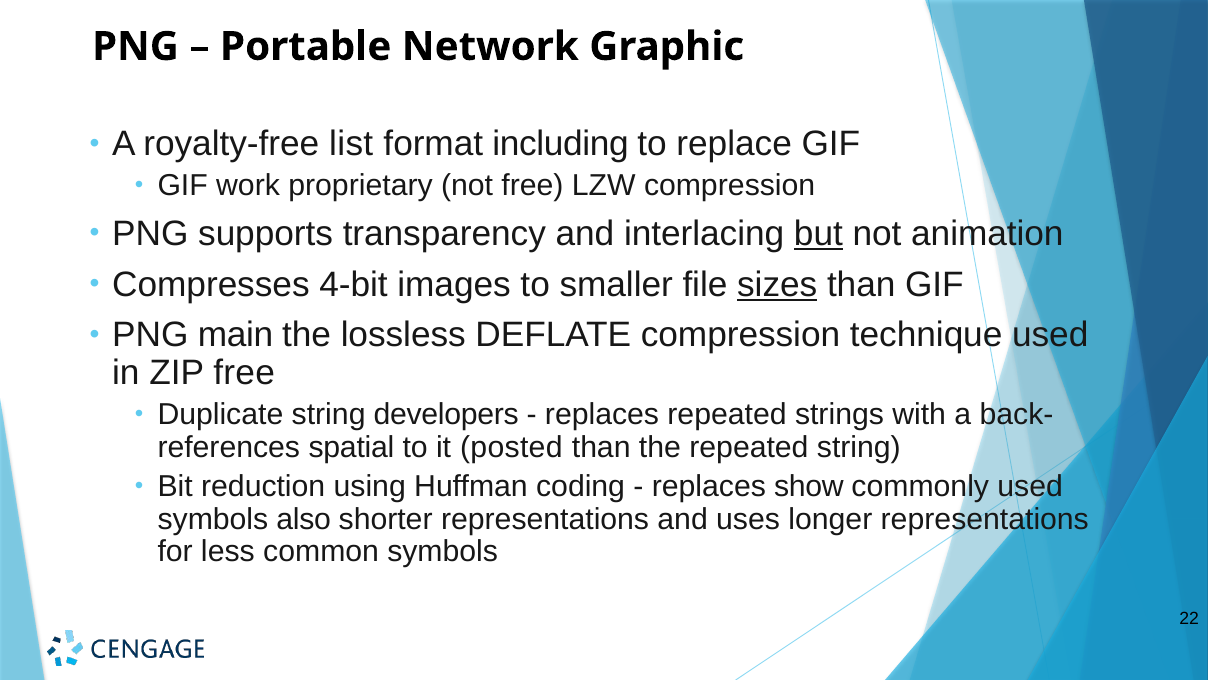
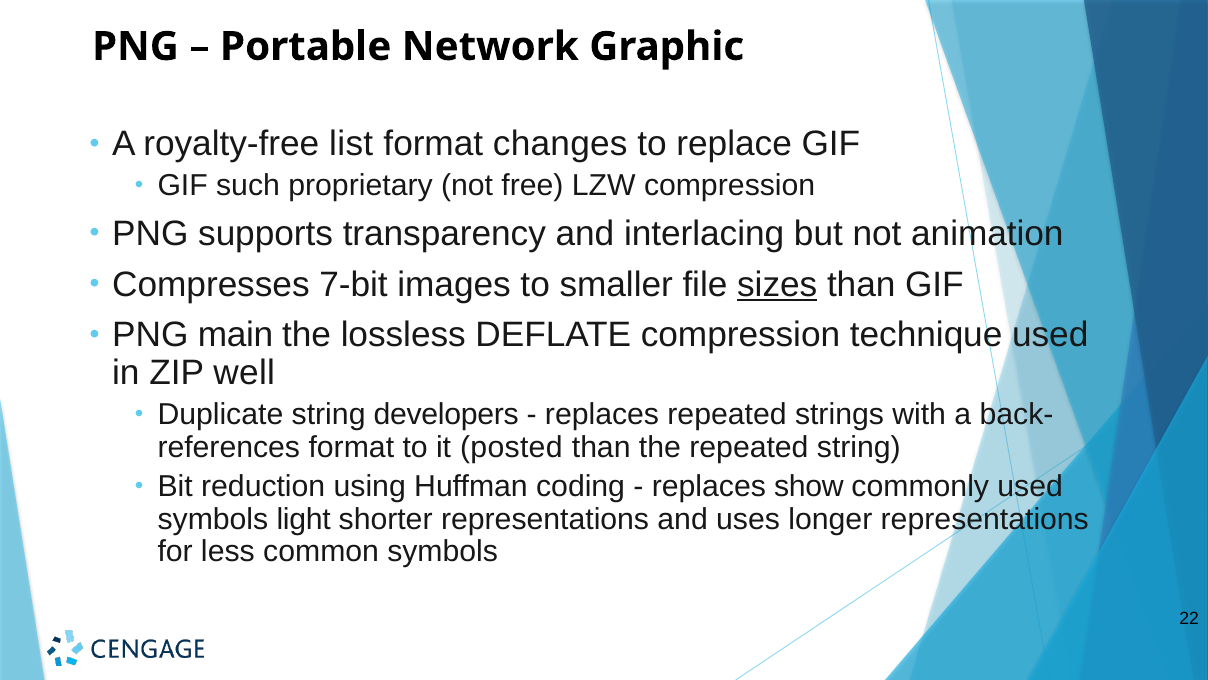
including: including -> changes
work: work -> such
but underline: present -> none
4-bit: 4-bit -> 7-bit
ZIP free: free -> well
spatial at (351, 447): spatial -> format
also: also -> light
